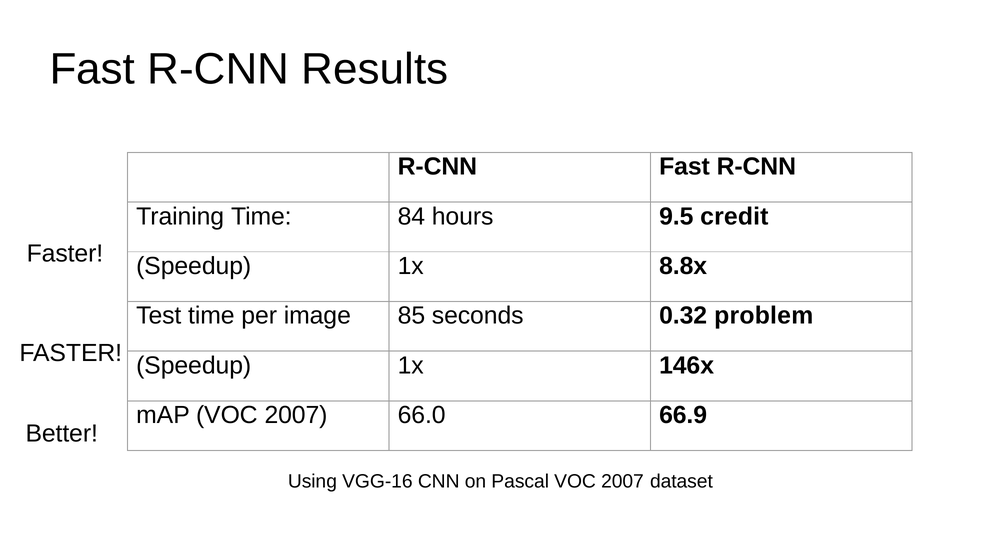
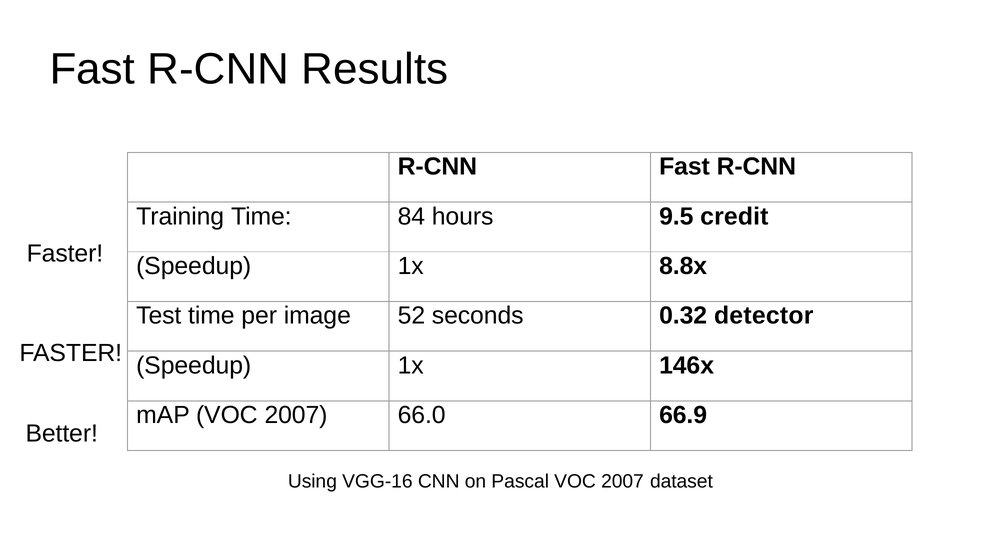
85: 85 -> 52
problem: problem -> detector
